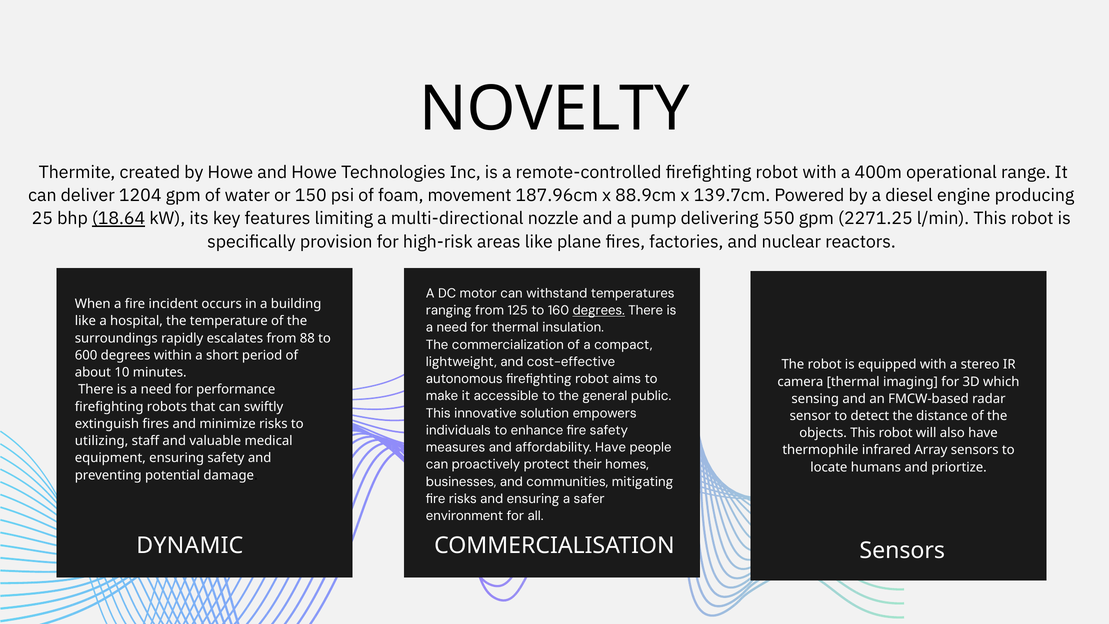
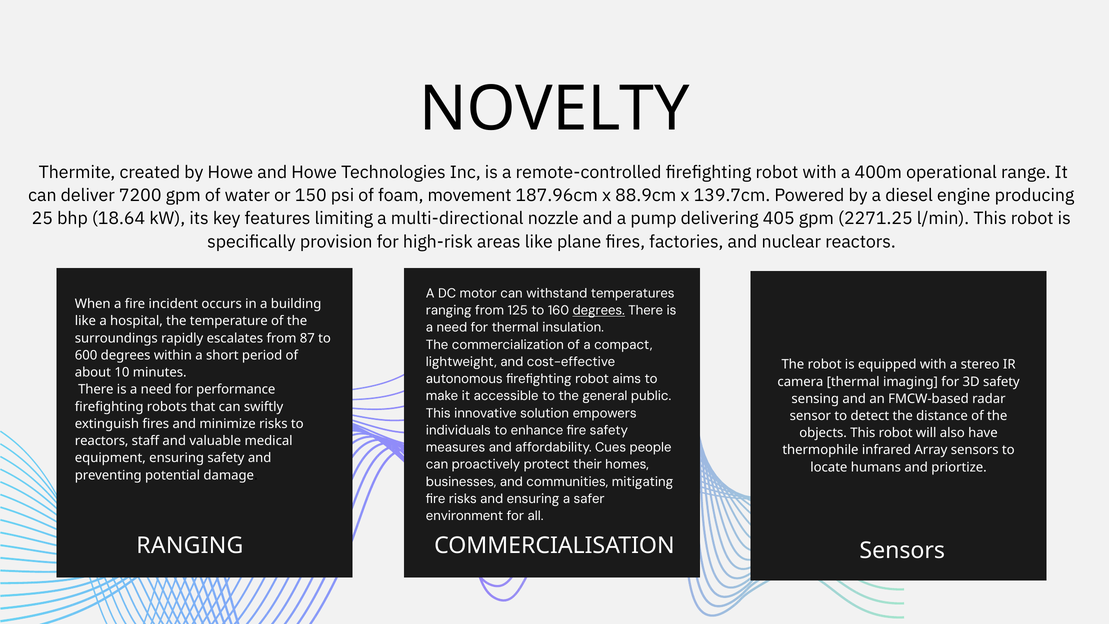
1204: 1204 -> 7200
18.64 underline: present -> none
550: 550 -> 405
88: 88 -> 87
3D which: which -> safety
utilizing at (102, 441): utilizing -> reactors
affordability Have: Have -> Cues
DYNAMIC at (190, 546): DYNAMIC -> RANGING
